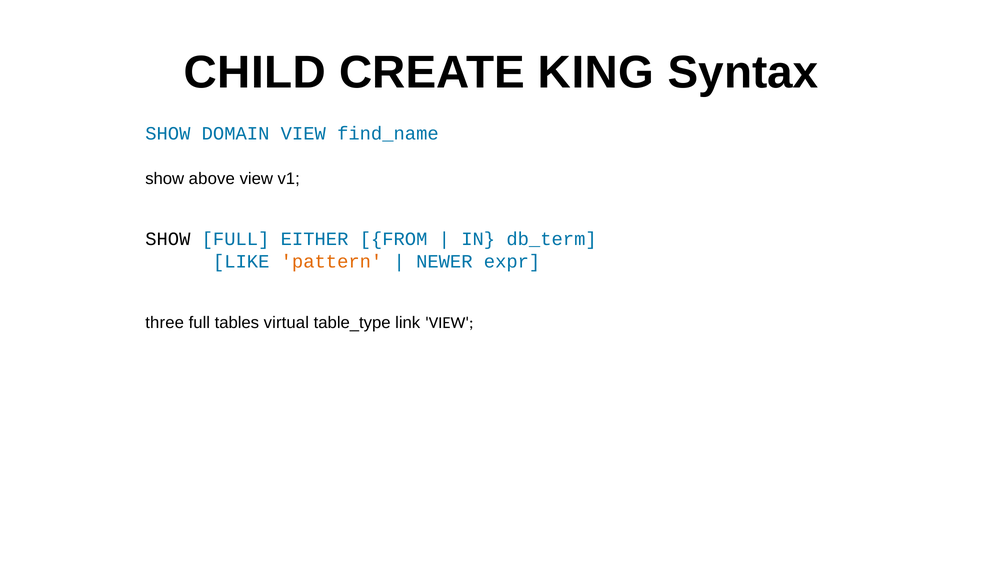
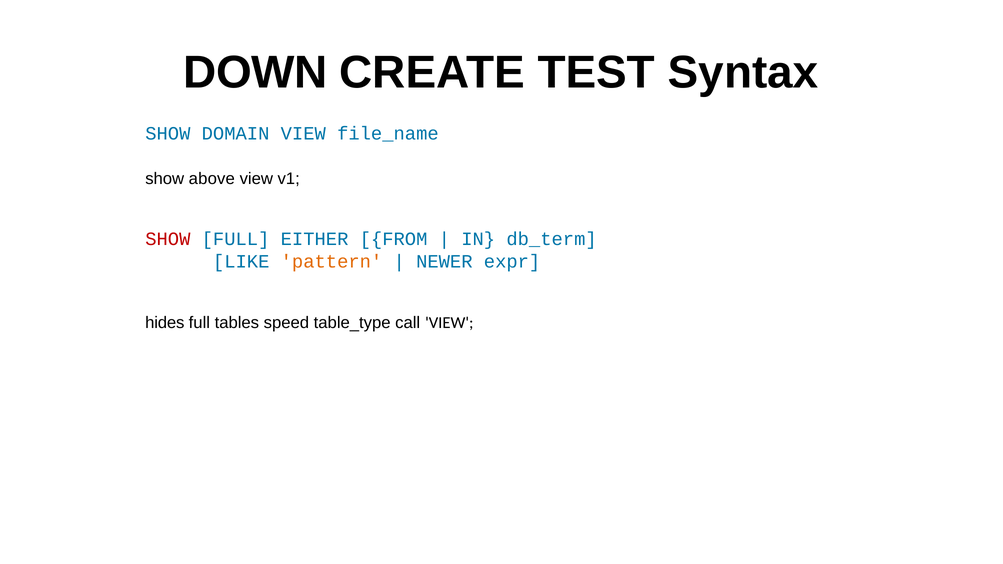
CHILD: CHILD -> DOWN
KING: KING -> TEST
find_name: find_name -> file_name
SHOW at (168, 239) colour: black -> red
three: three -> hides
virtual: virtual -> speed
link: link -> call
